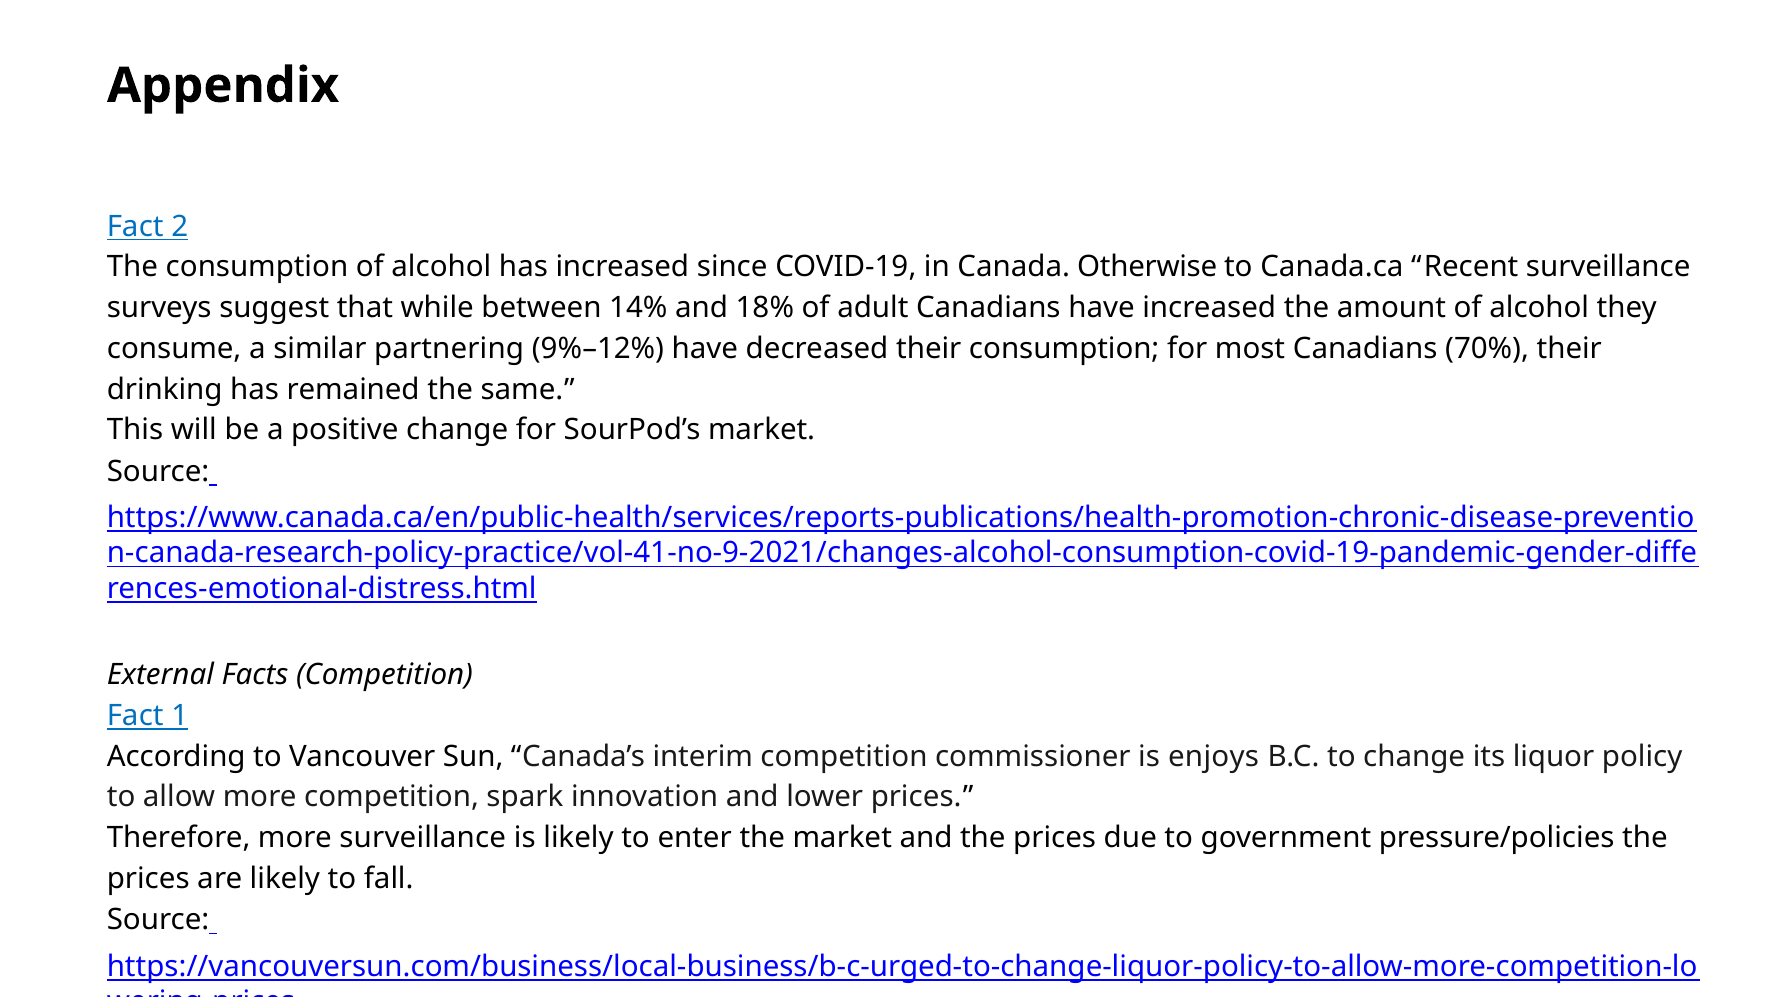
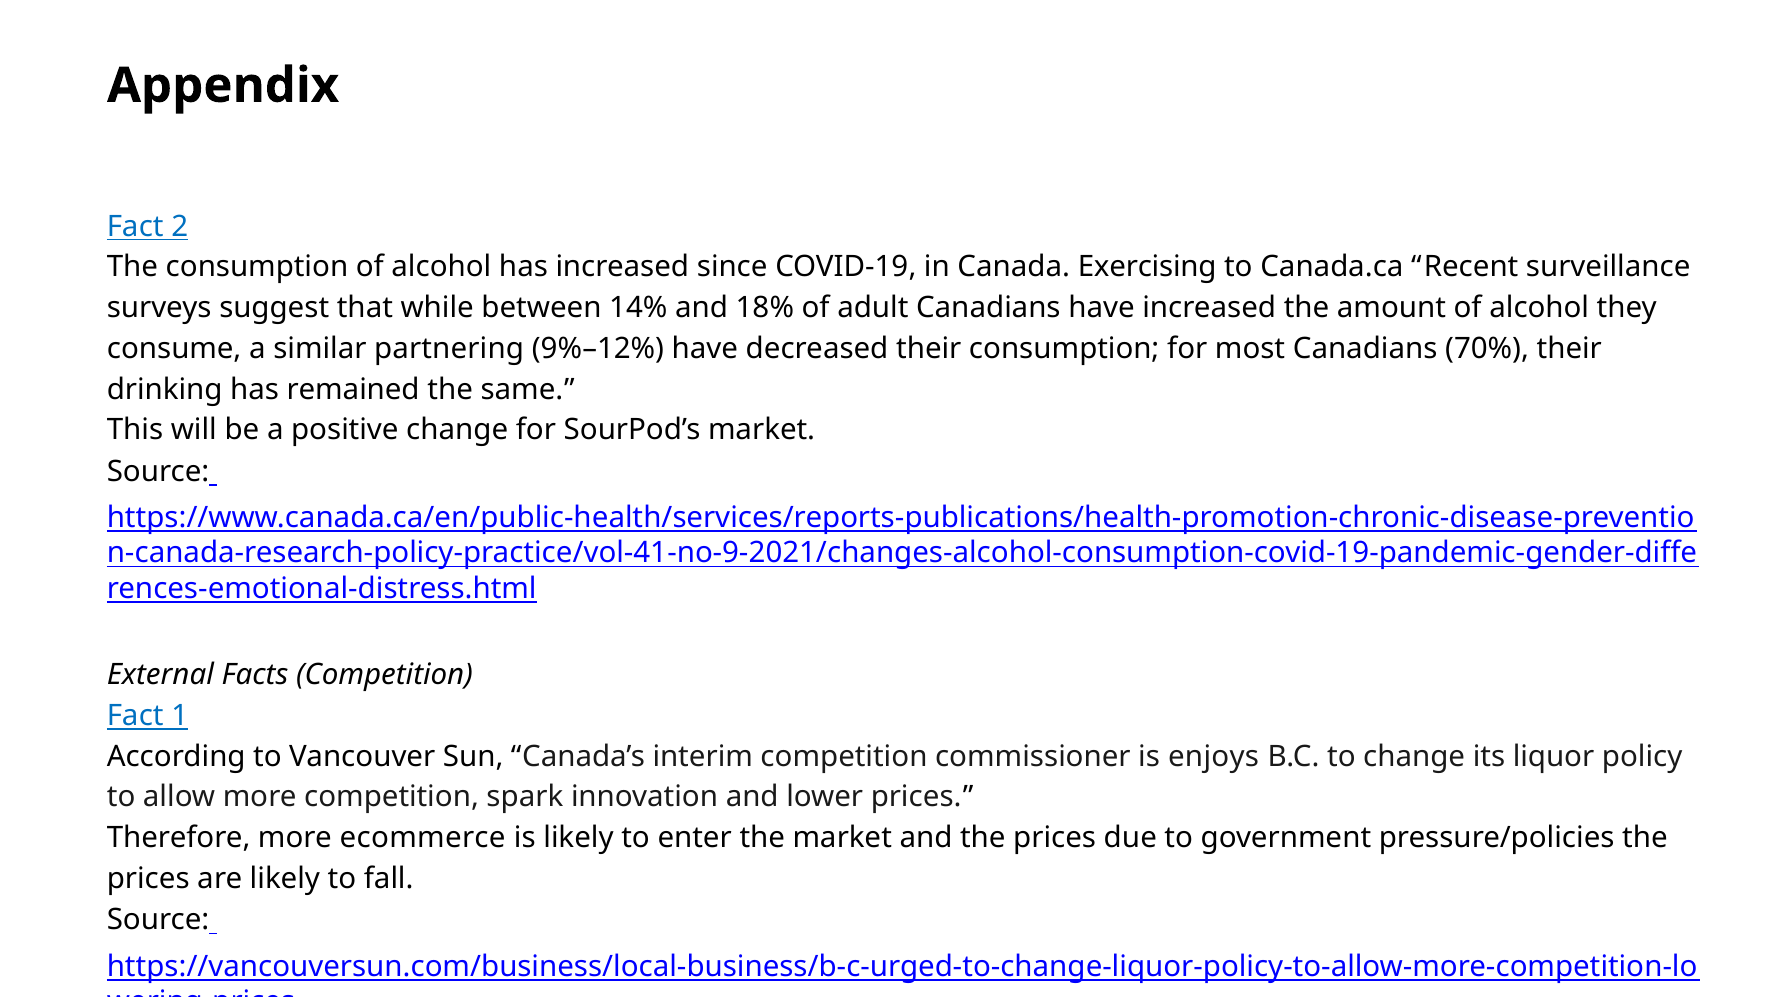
Otherwise: Otherwise -> Exercising
more surveillance: surveillance -> ecommerce
